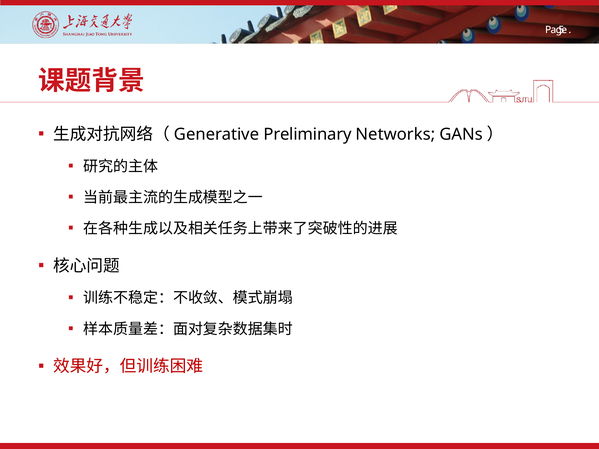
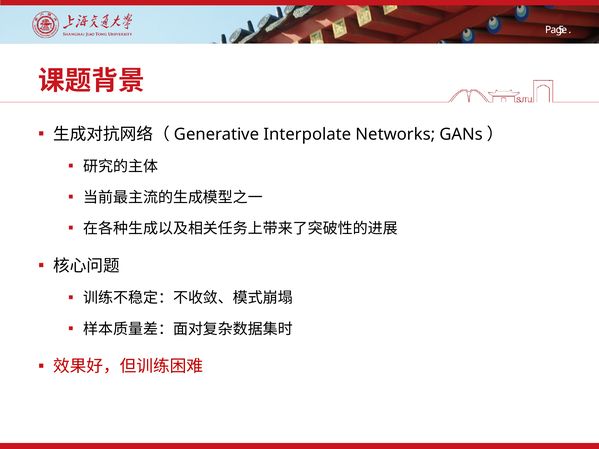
Preliminary: Preliminary -> Interpolate
